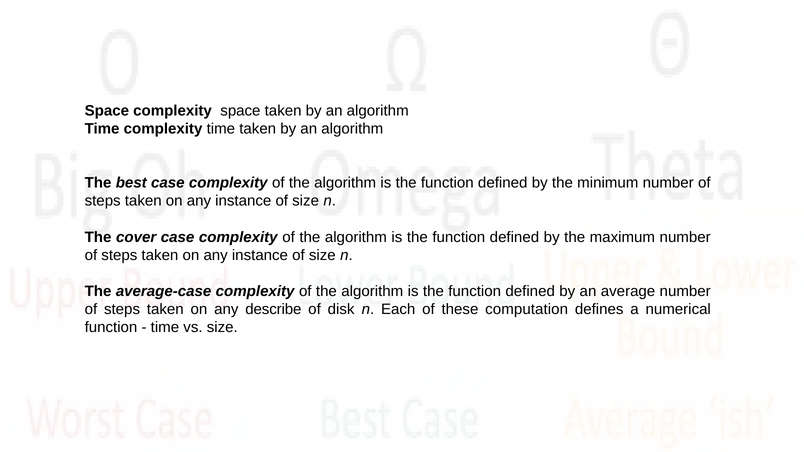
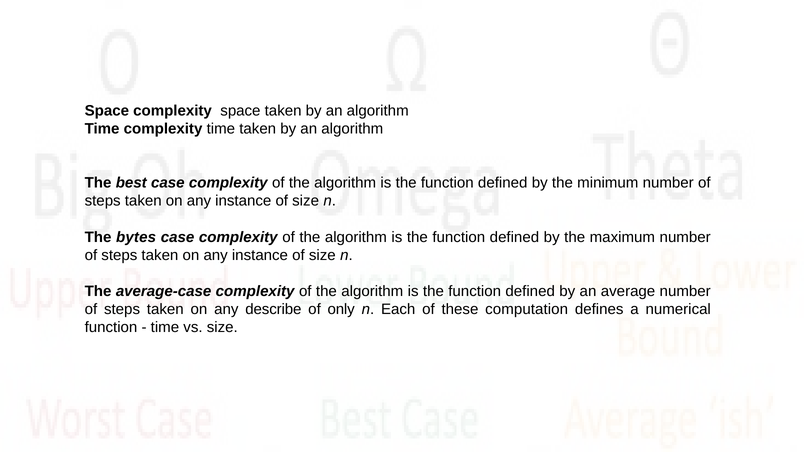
cover: cover -> bytes
disk: disk -> only
